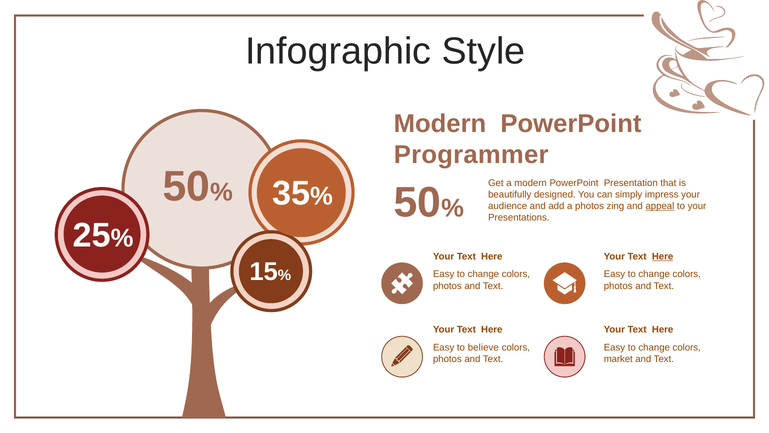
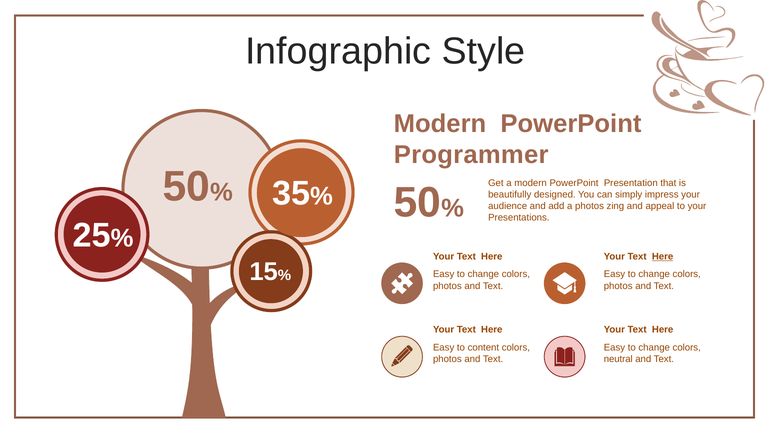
appeal underline: present -> none
believe: believe -> content
market: market -> neutral
